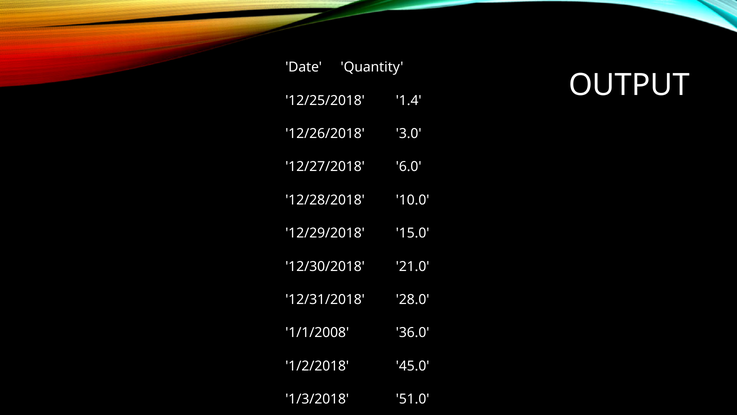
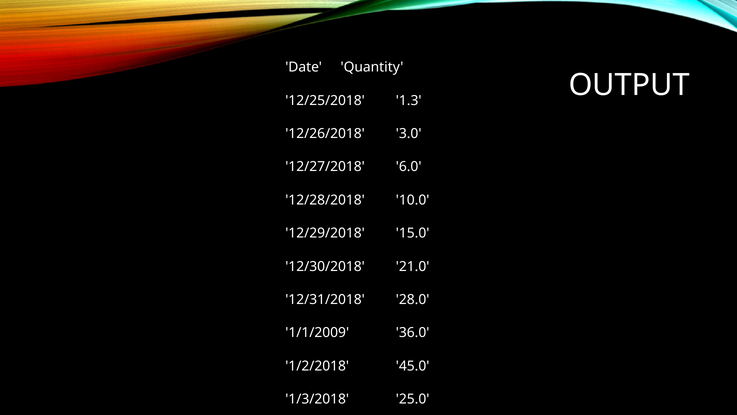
1.4: 1.4 -> 1.3
1/1/2008: 1/1/2008 -> 1/1/2009
51.0: 51.0 -> 25.0
